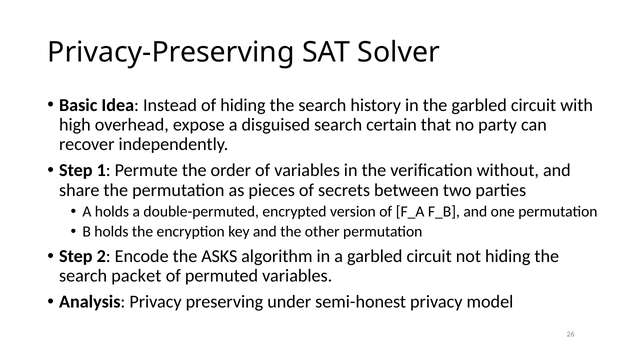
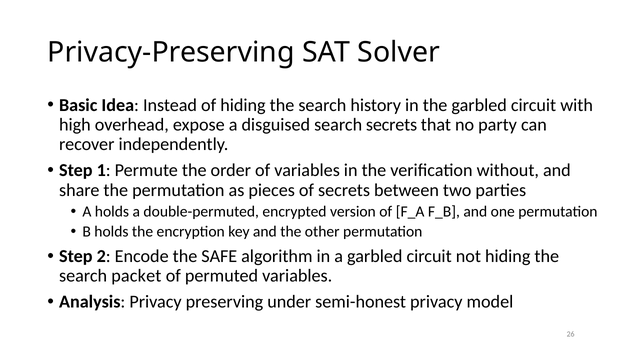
search certain: certain -> secrets
ASKS: ASKS -> SAFE
